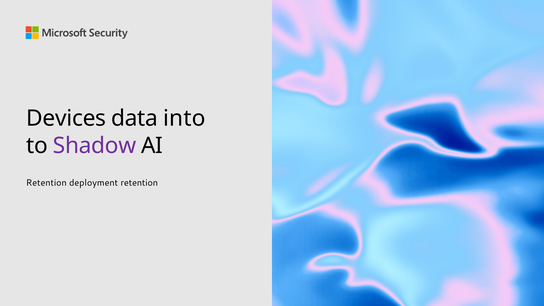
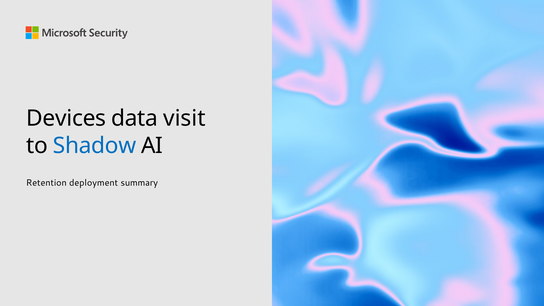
into: into -> visit
Shadow colour: purple -> blue
deployment retention: retention -> summary
